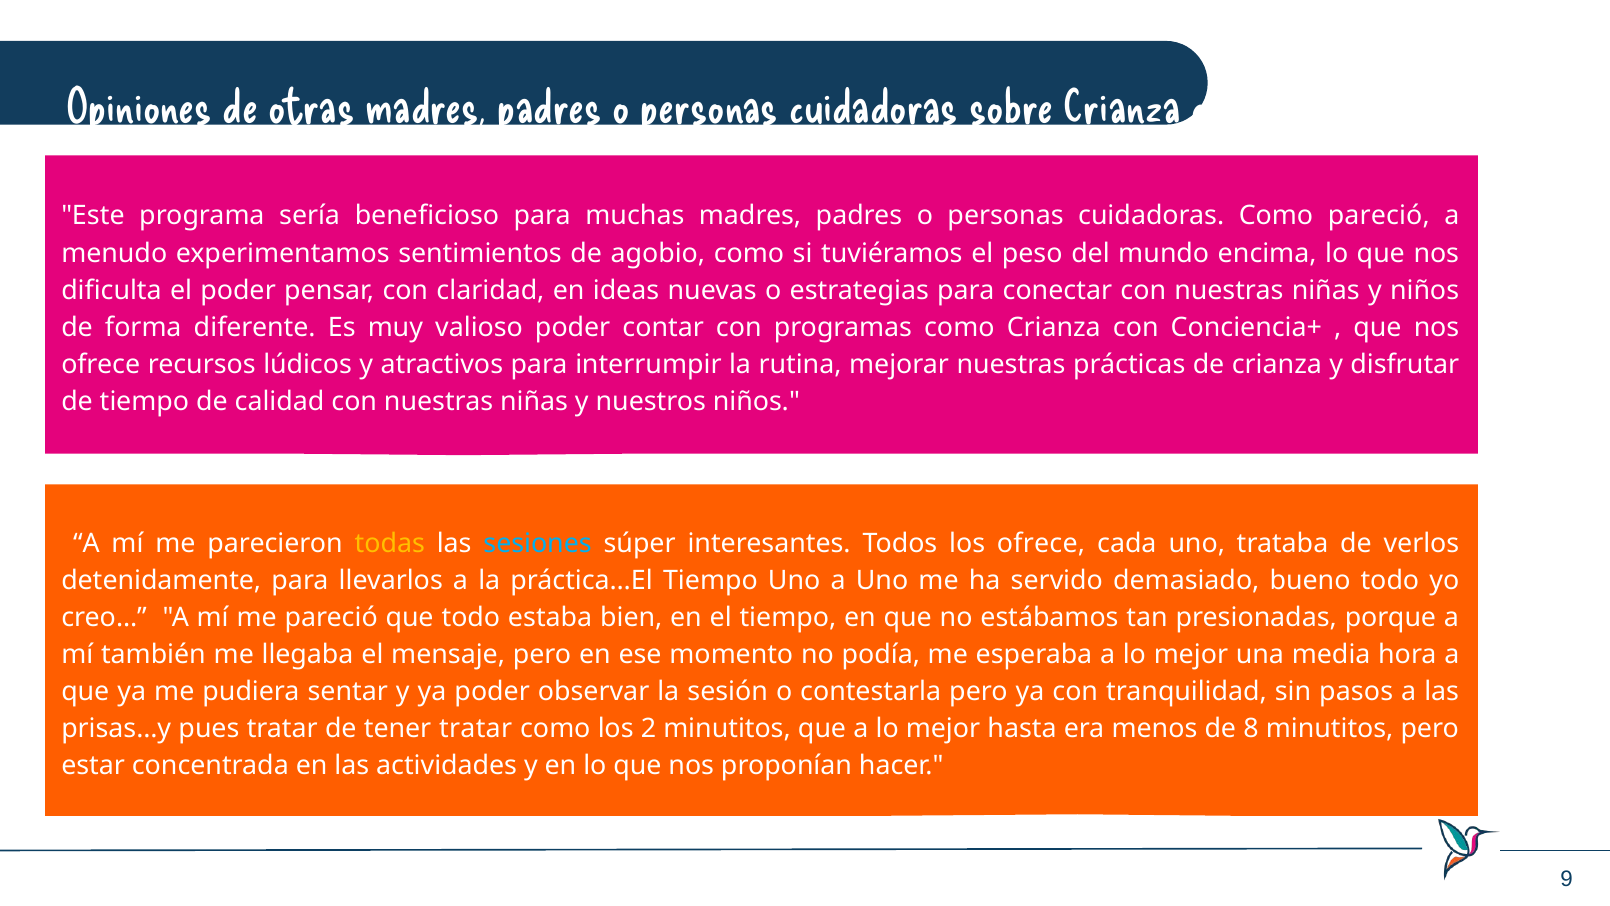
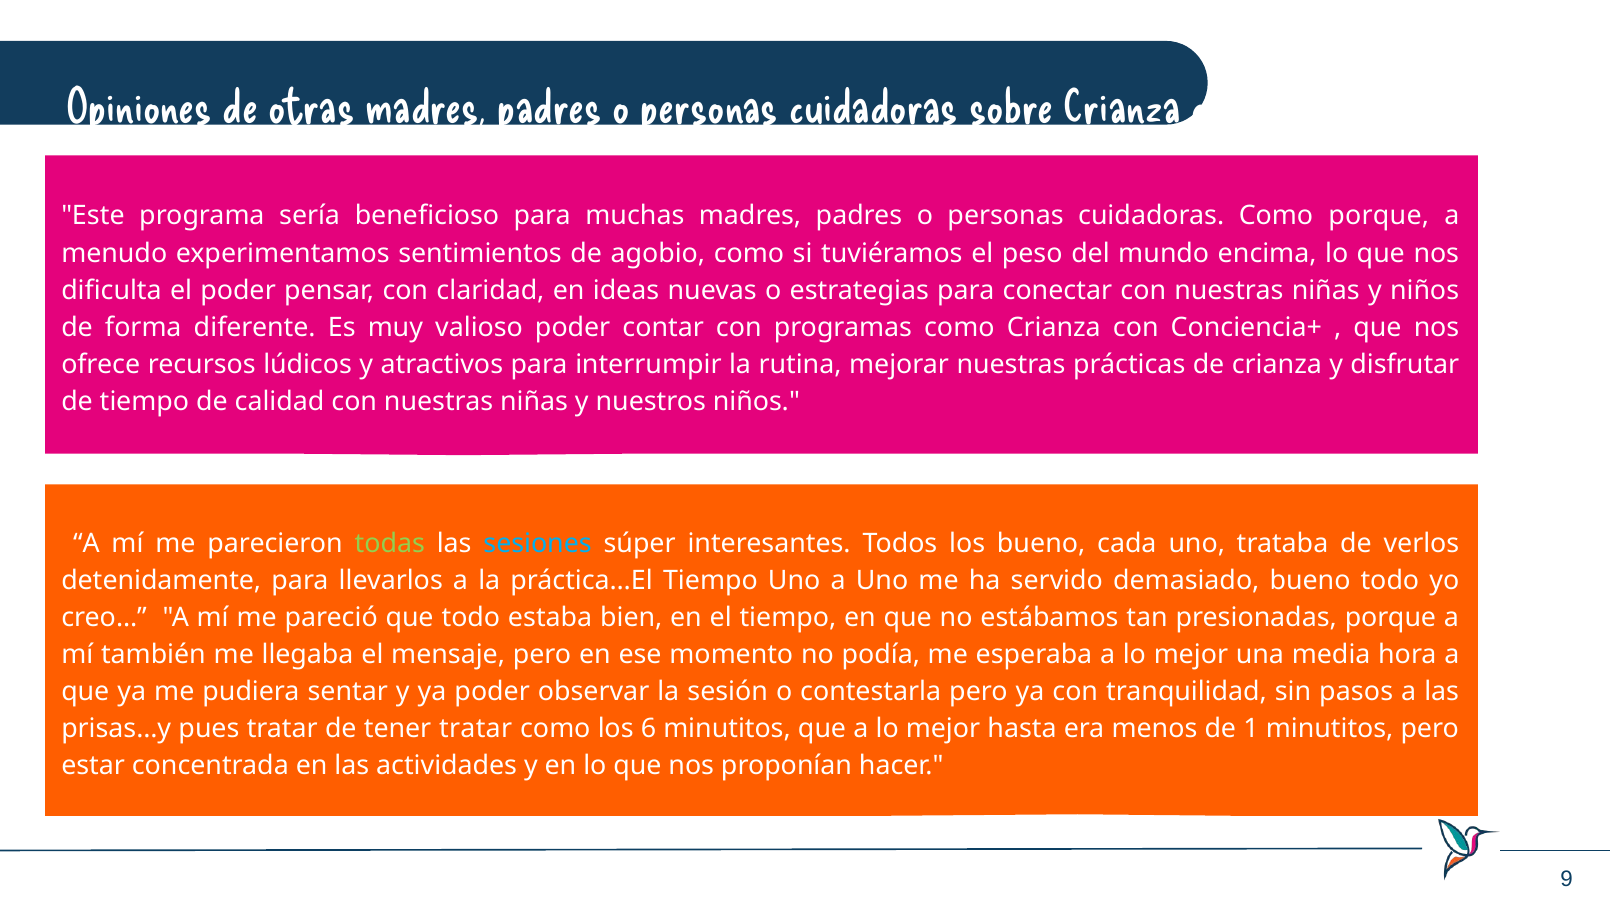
Como pareció: pareció -> porque
todas colour: yellow -> light green
los ofrece: ofrece -> bueno
2: 2 -> 6
8: 8 -> 1
